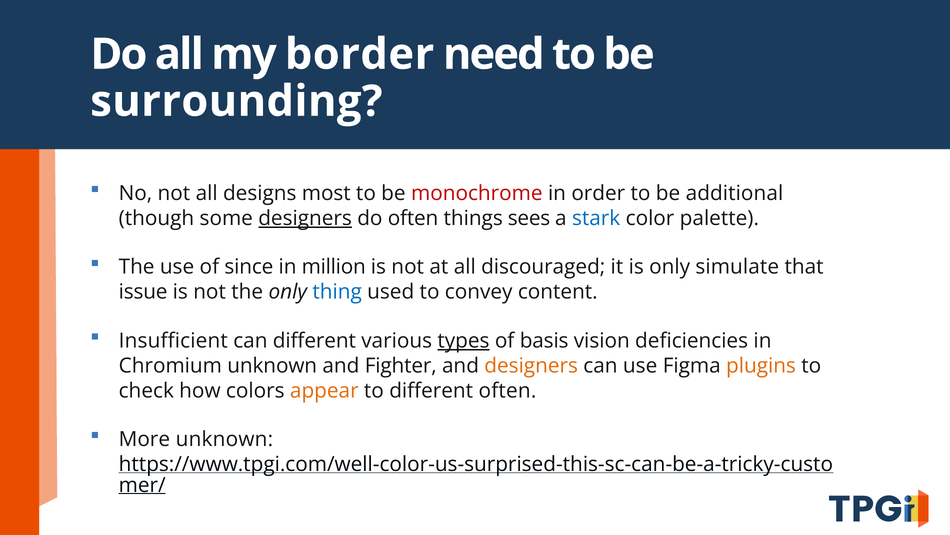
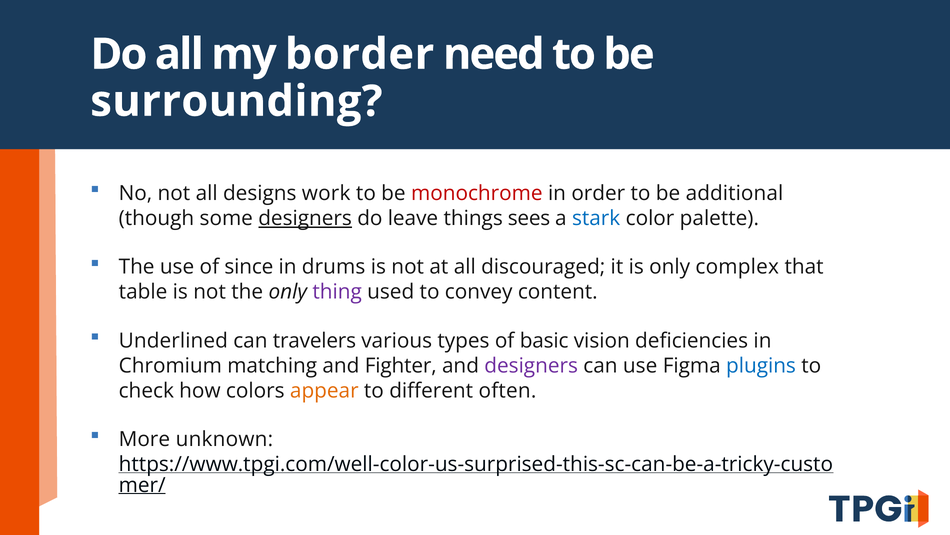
most: most -> work
do often: often -> leave
million: million -> drums
simulate: simulate -> complex
issue: issue -> table
thing colour: blue -> purple
Insufficient: Insufficient -> Underlined
can different: different -> travelers
types underline: present -> none
basis: basis -> basic
Chromium unknown: unknown -> matching
designers at (531, 365) colour: orange -> purple
plugins colour: orange -> blue
